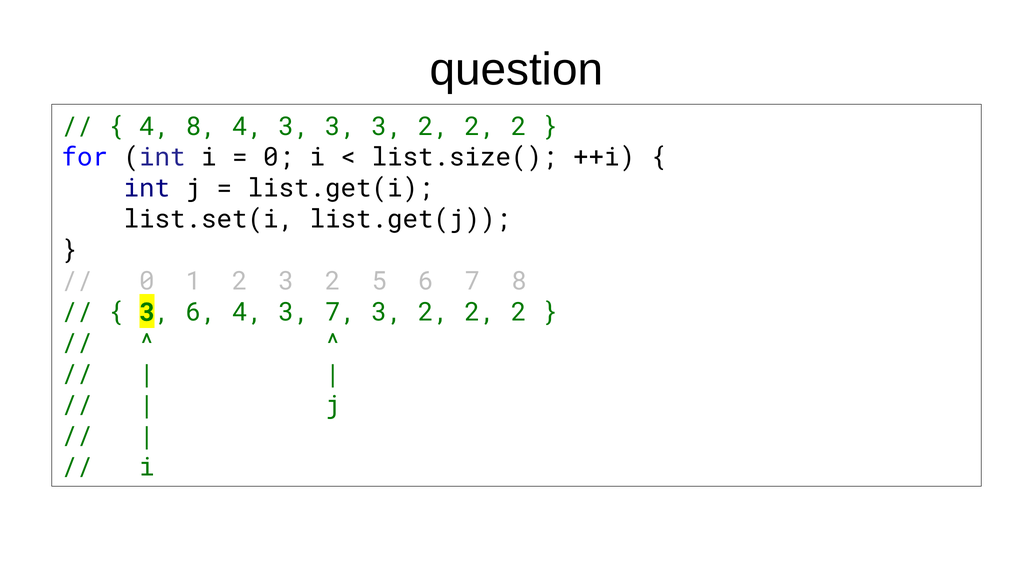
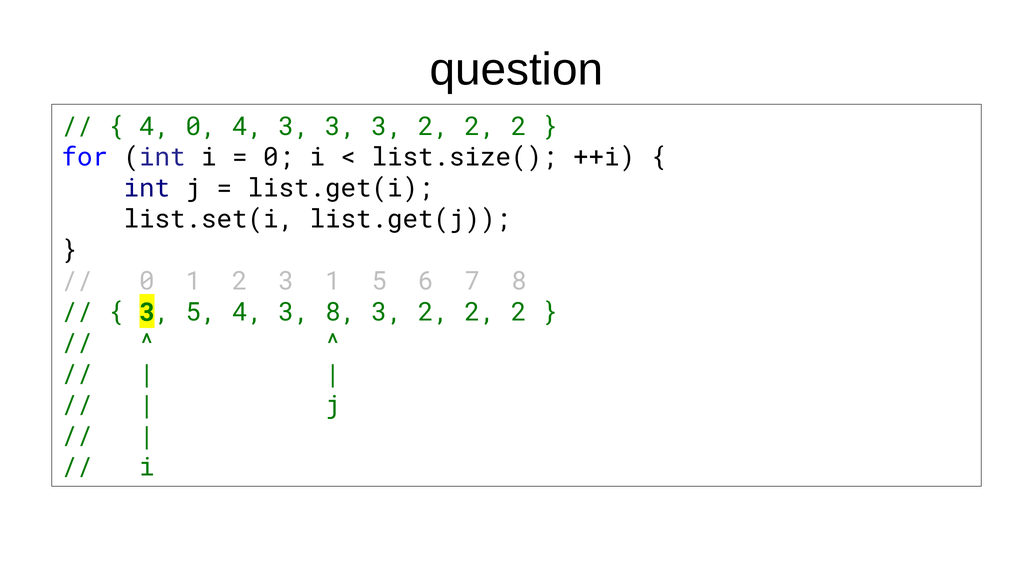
4 8: 8 -> 0
2 3 2: 2 -> 1
3 6: 6 -> 5
3 7: 7 -> 8
